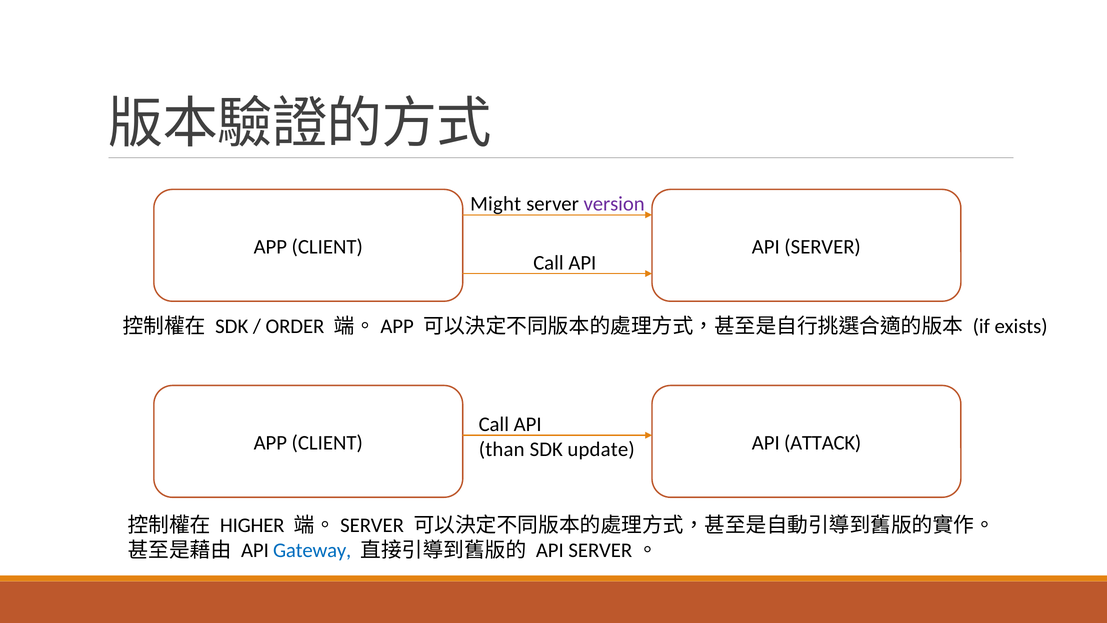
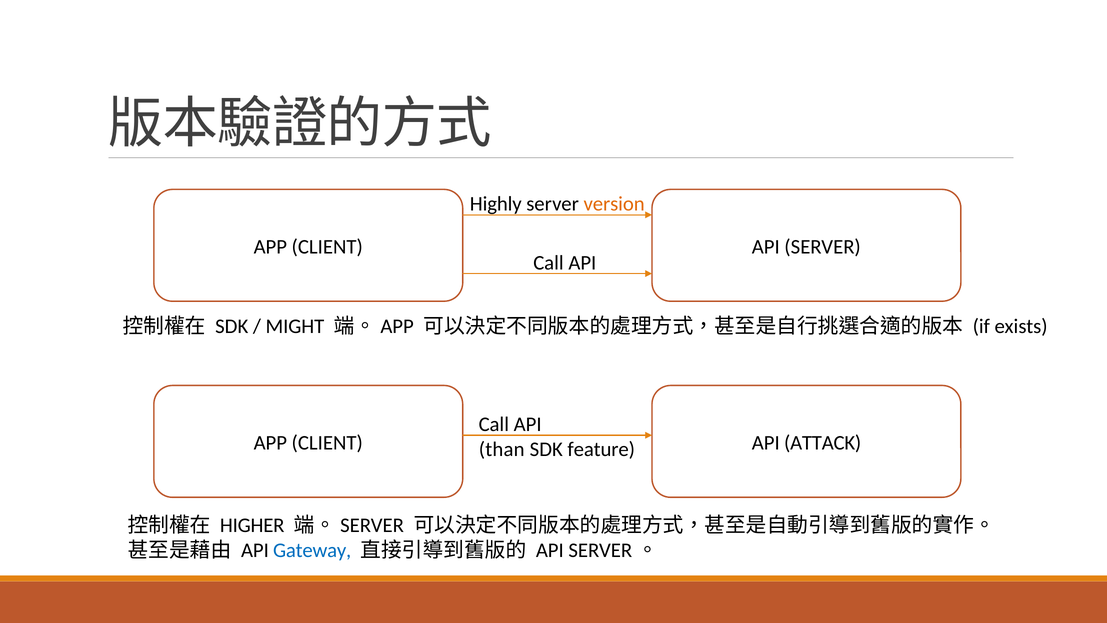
Might: Might -> Highly
version colour: purple -> orange
ORDER: ORDER -> MIGHT
update: update -> feature
